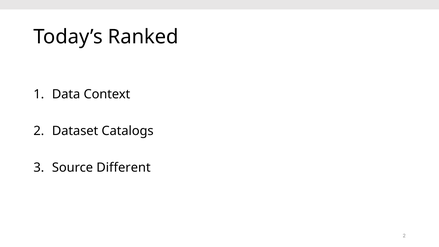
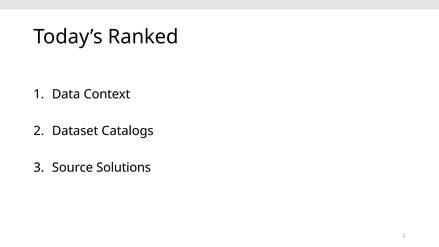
Different: Different -> Solutions
